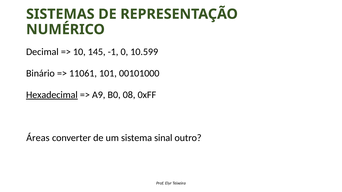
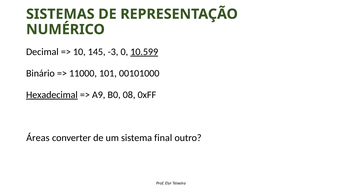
-1: -1 -> -3
10.599 underline: none -> present
11061: 11061 -> 11000
sinal: sinal -> final
